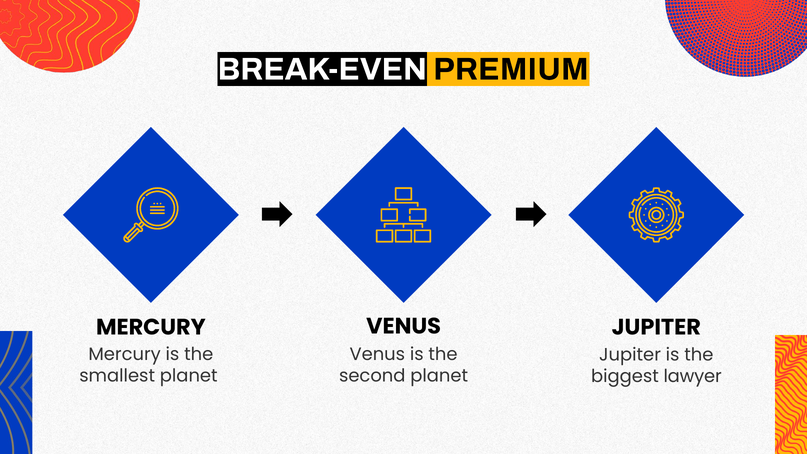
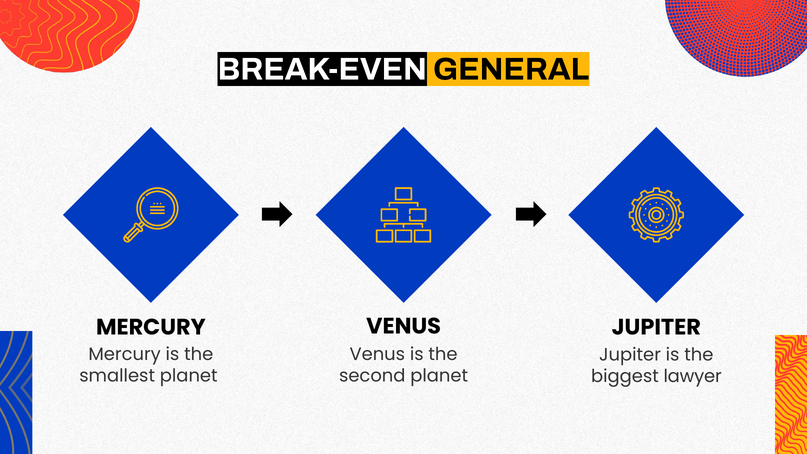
PREMIUM: PREMIUM -> GENERAL
